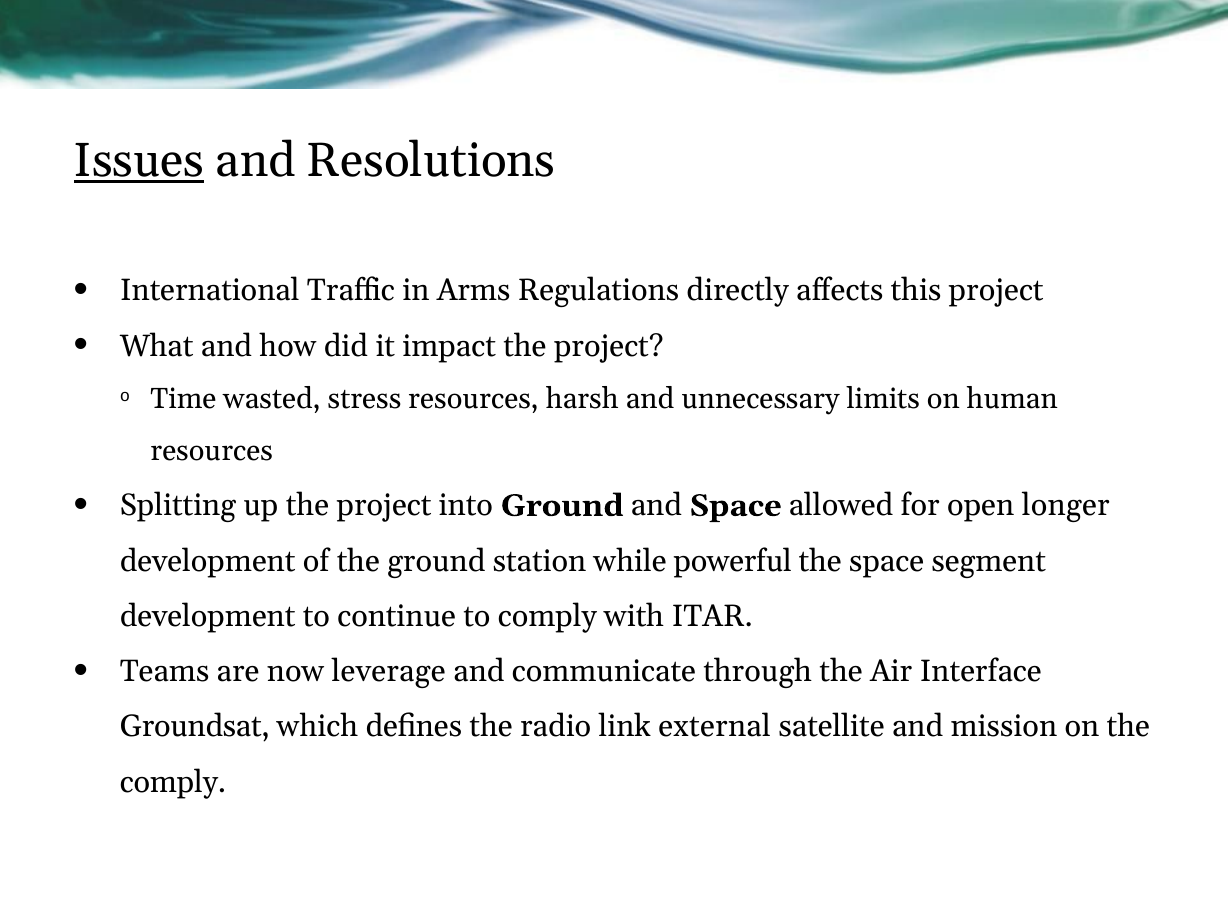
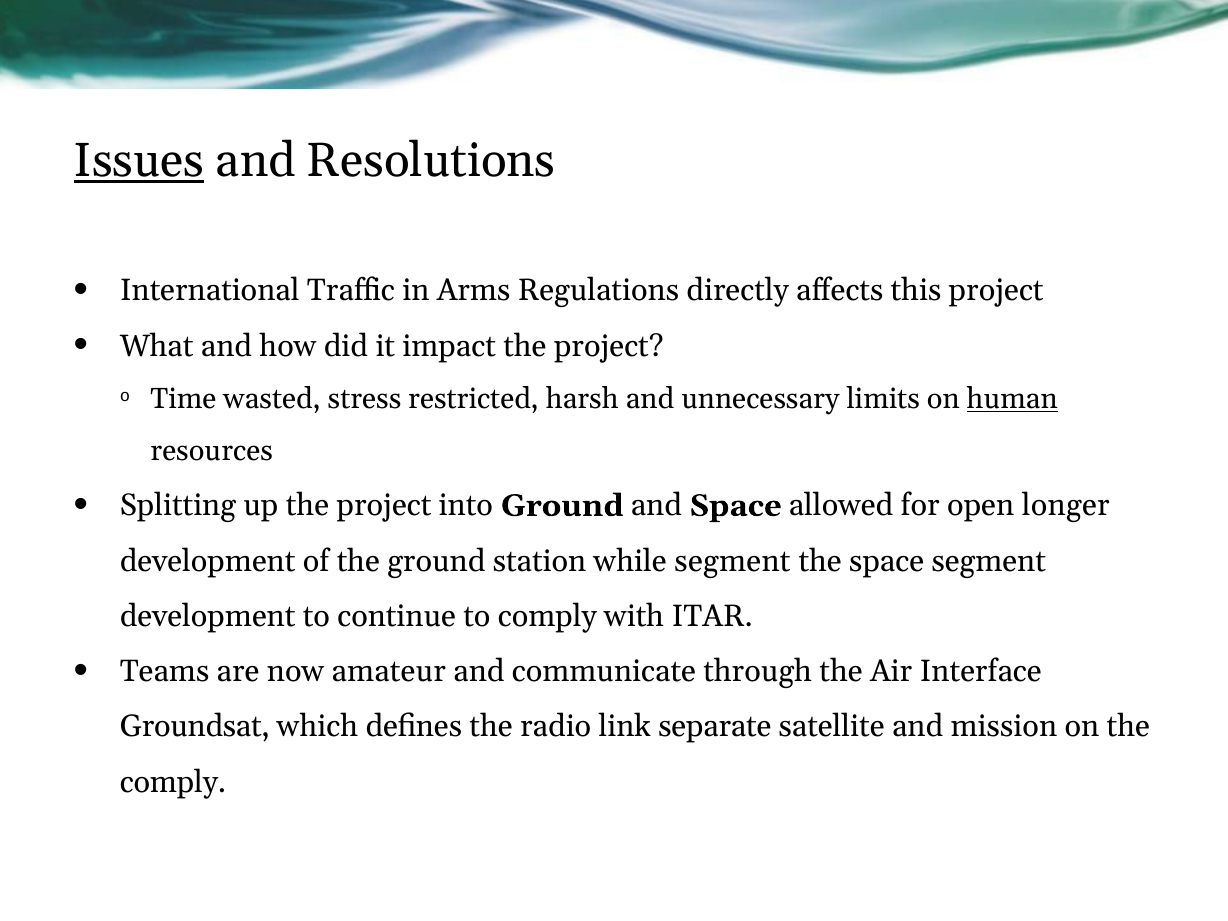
stress resources: resources -> restricted
human underline: none -> present
while powerful: powerful -> segment
leverage: leverage -> amateur
external: external -> separate
